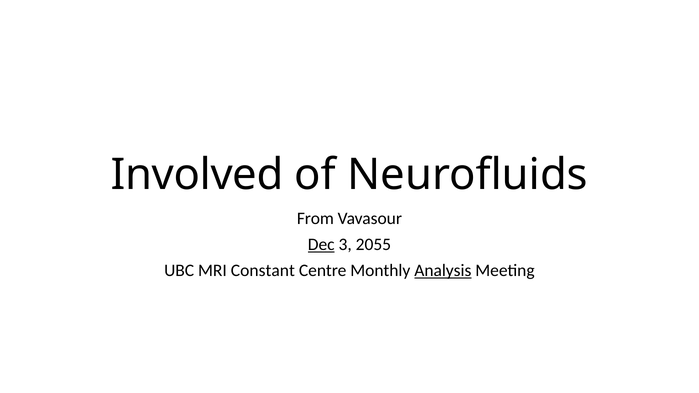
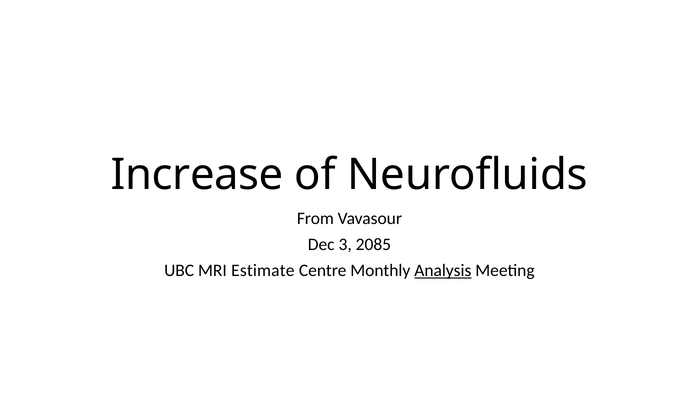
Involved: Involved -> Increase
Dec underline: present -> none
2055: 2055 -> 2085
Constant: Constant -> Estimate
